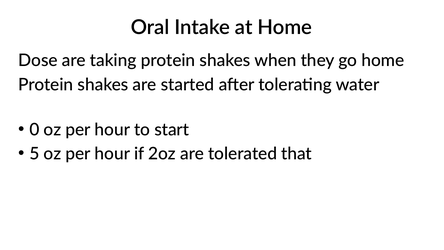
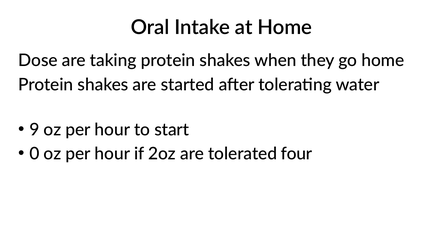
0: 0 -> 9
5: 5 -> 0
that: that -> four
